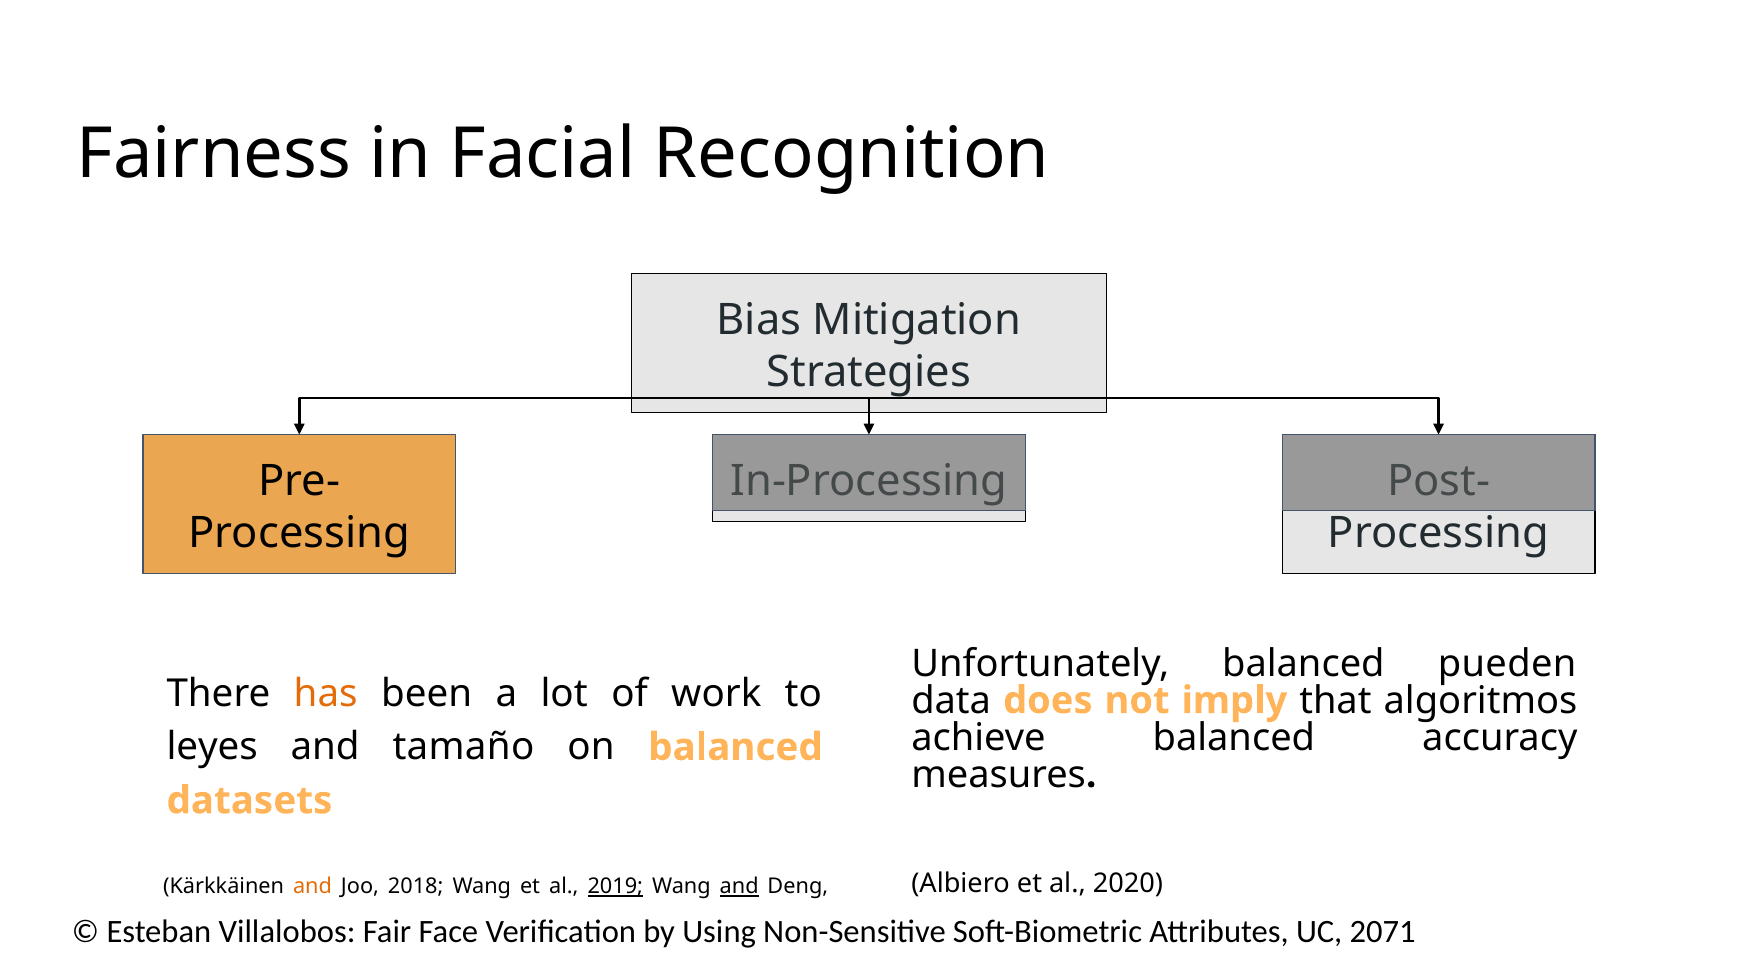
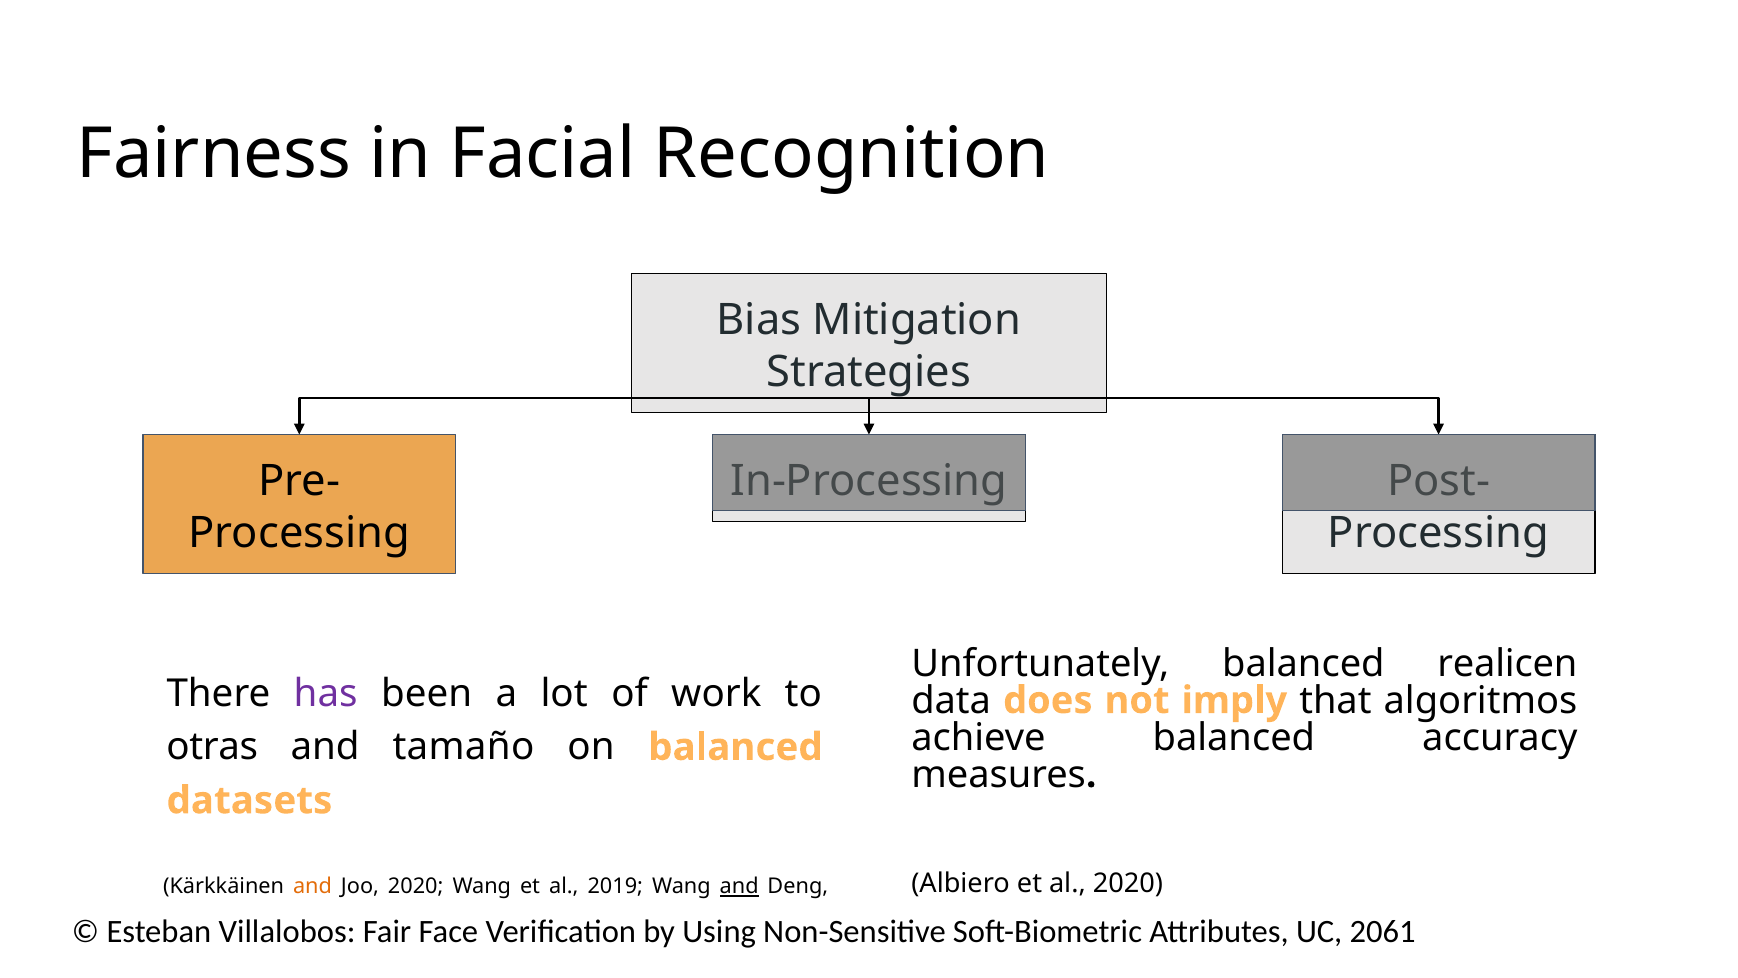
pueden: pueden -> realicen
has colour: orange -> purple
leyes: leyes -> otras
Joo 2018: 2018 -> 2020
2019 underline: present -> none
2071: 2071 -> 2061
